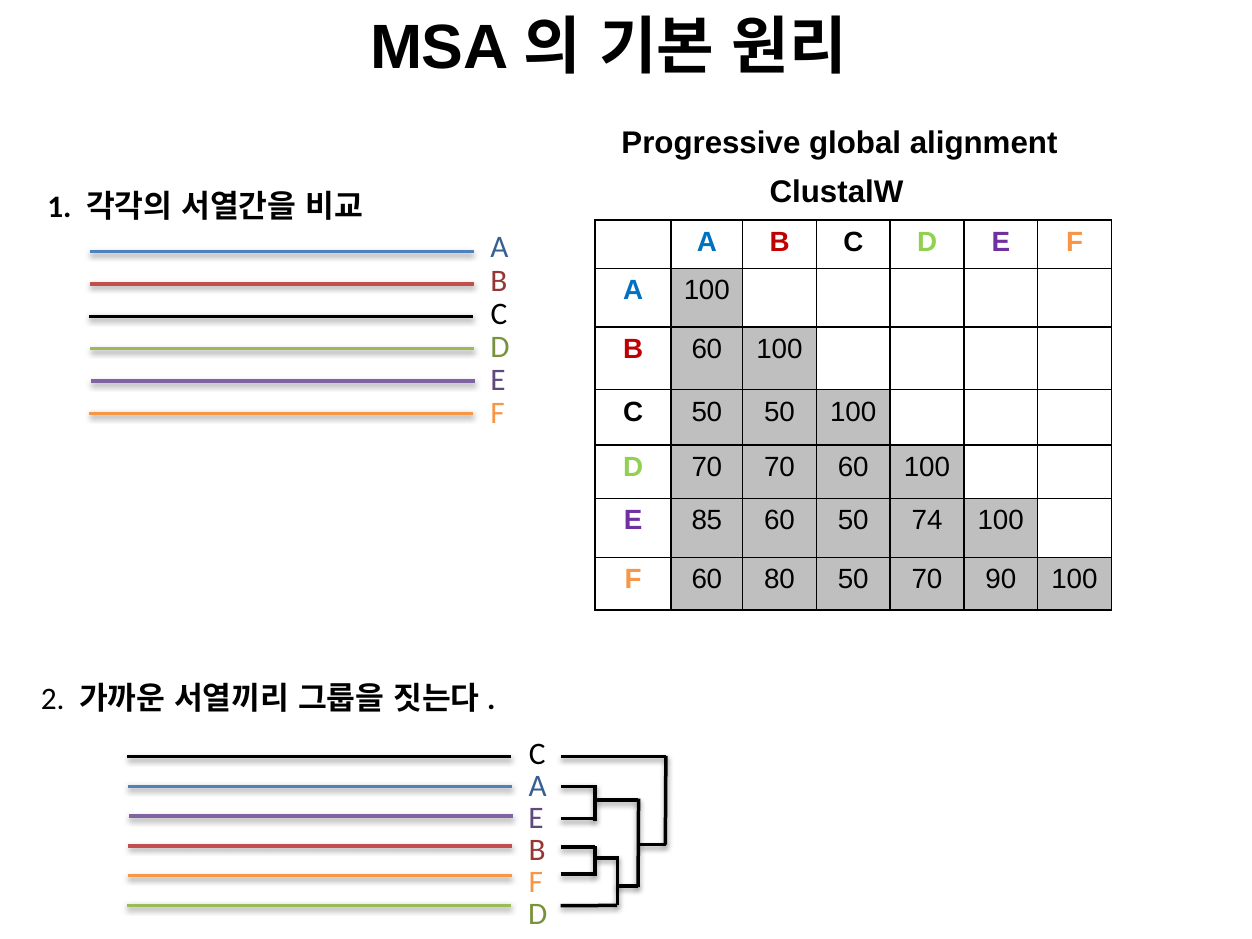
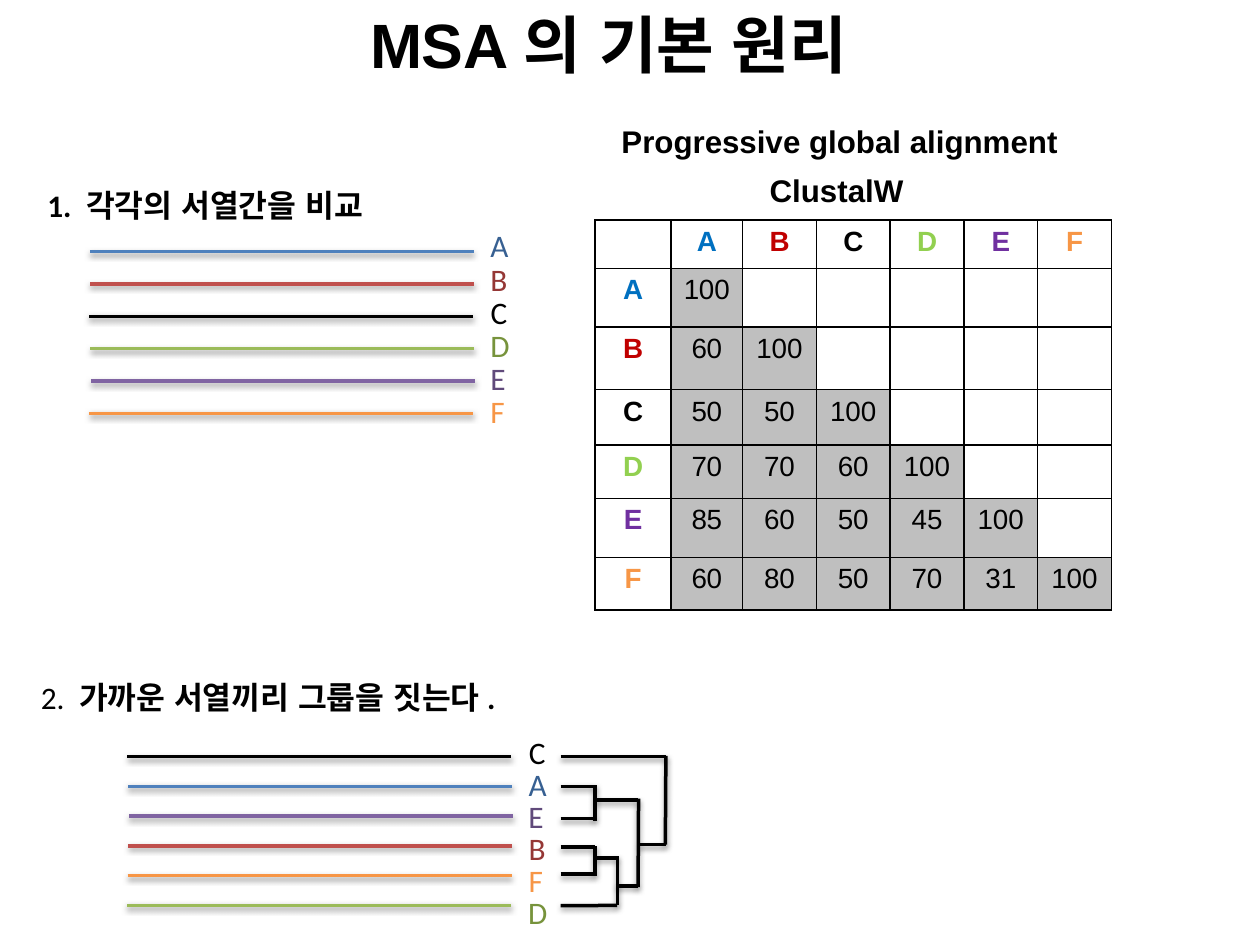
74: 74 -> 45
90: 90 -> 31
